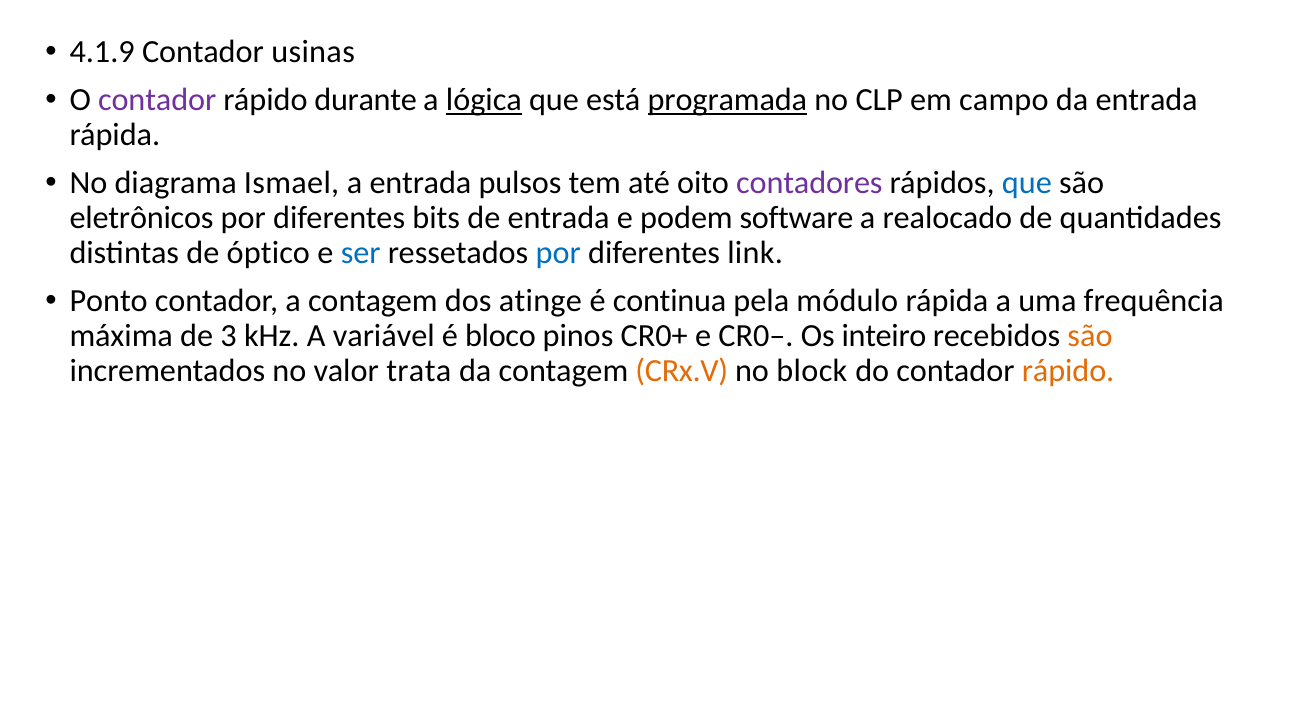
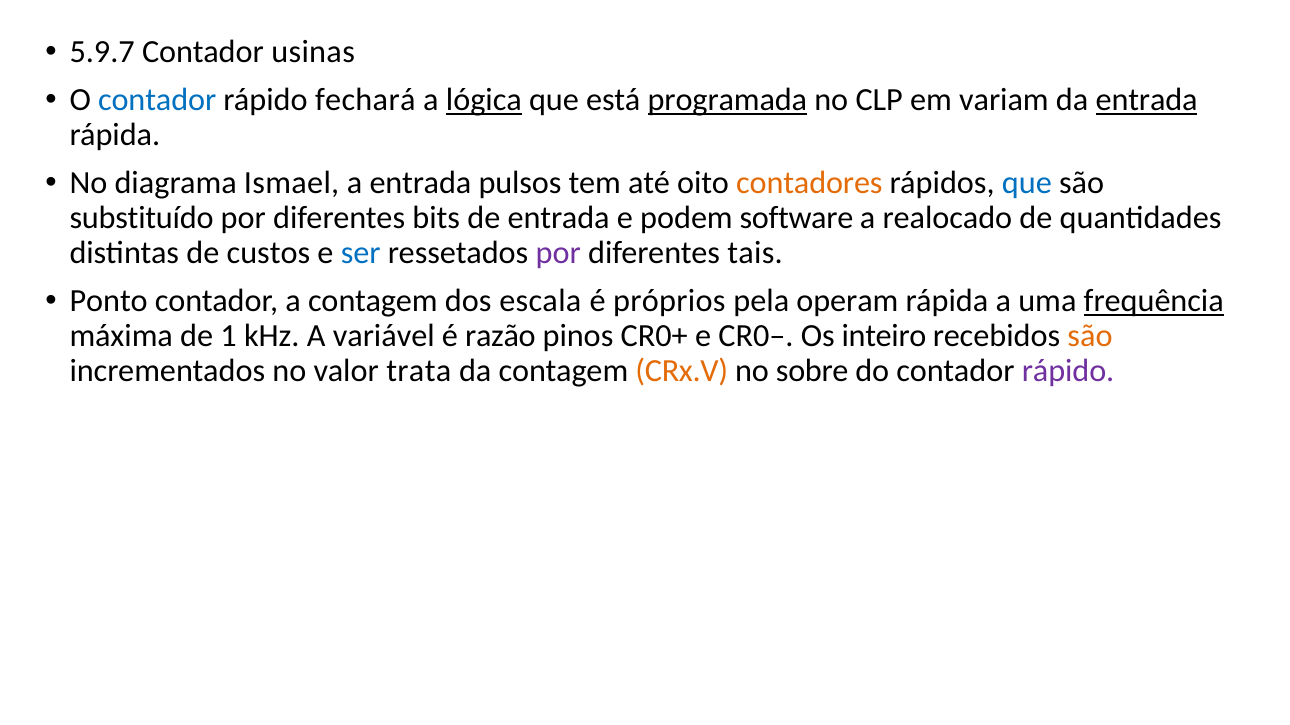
4.1.9: 4.1.9 -> 5.9.7
contador at (157, 100) colour: purple -> blue
durante: durante -> fechará
campo: campo -> variam
entrada at (1147, 100) underline: none -> present
contadores colour: purple -> orange
eletrônicos: eletrônicos -> substituído
óptico: óptico -> custos
por at (558, 253) colour: blue -> purple
link: link -> tais
atinge: atinge -> escala
continua: continua -> próprios
módulo: módulo -> operam
frequência underline: none -> present
3: 3 -> 1
bloco: bloco -> razão
block: block -> sobre
rápido at (1068, 371) colour: orange -> purple
